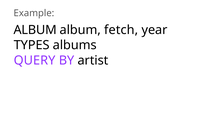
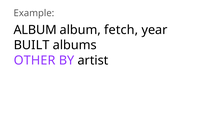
TYPES: TYPES -> BUILT
QUERY: QUERY -> OTHER
